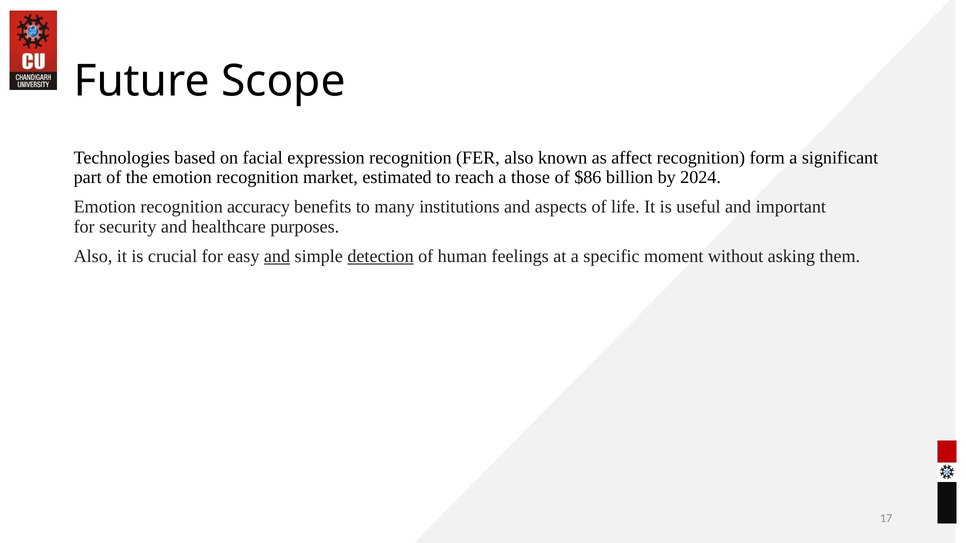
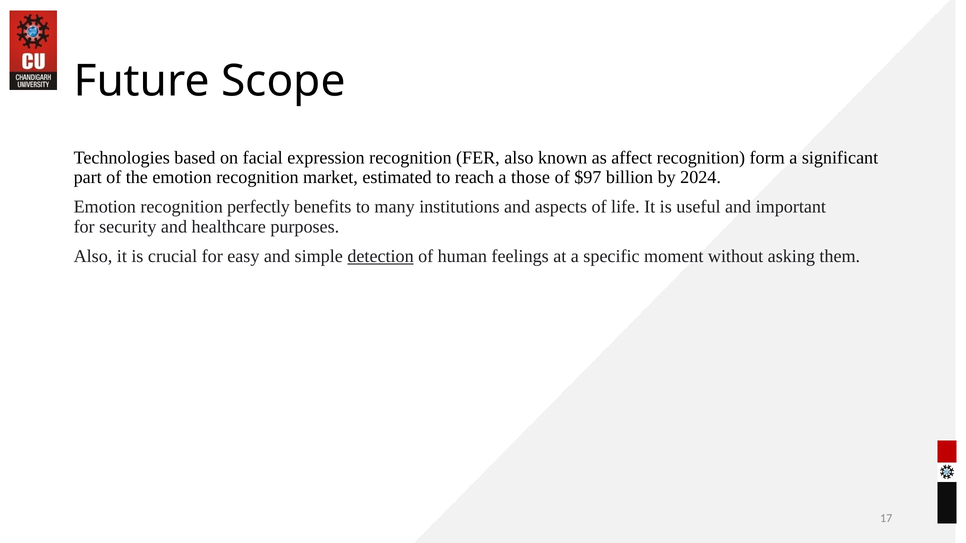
$86: $86 -> $97
accuracy: accuracy -> perfectly
and at (277, 256) underline: present -> none
